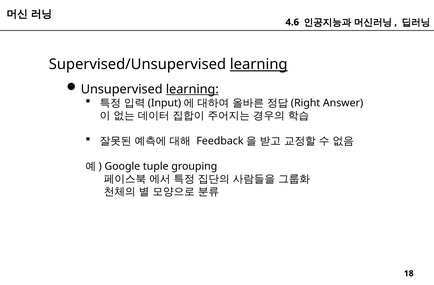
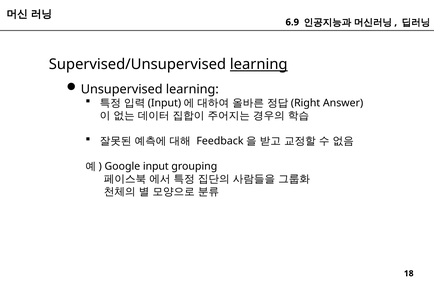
4.6: 4.6 -> 6.9
learning at (192, 89) underline: present -> none
tuple: tuple -> input
